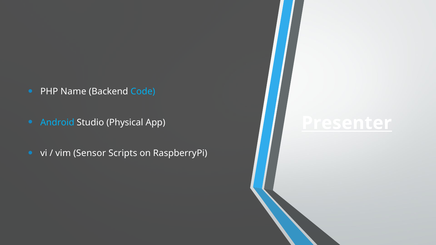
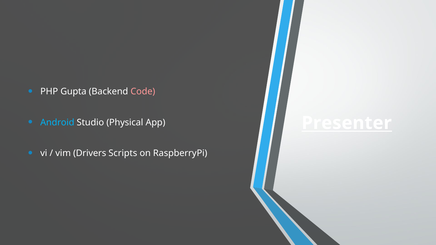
Name: Name -> Gupta
Code colour: light blue -> pink
Sensor: Sensor -> Drivers
